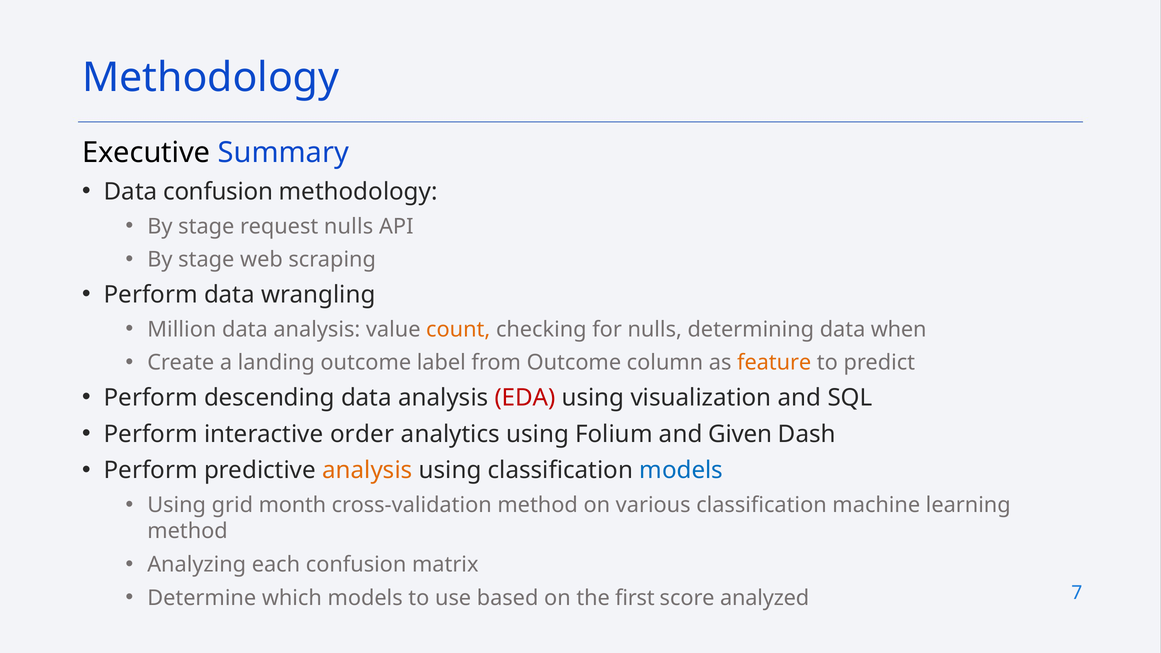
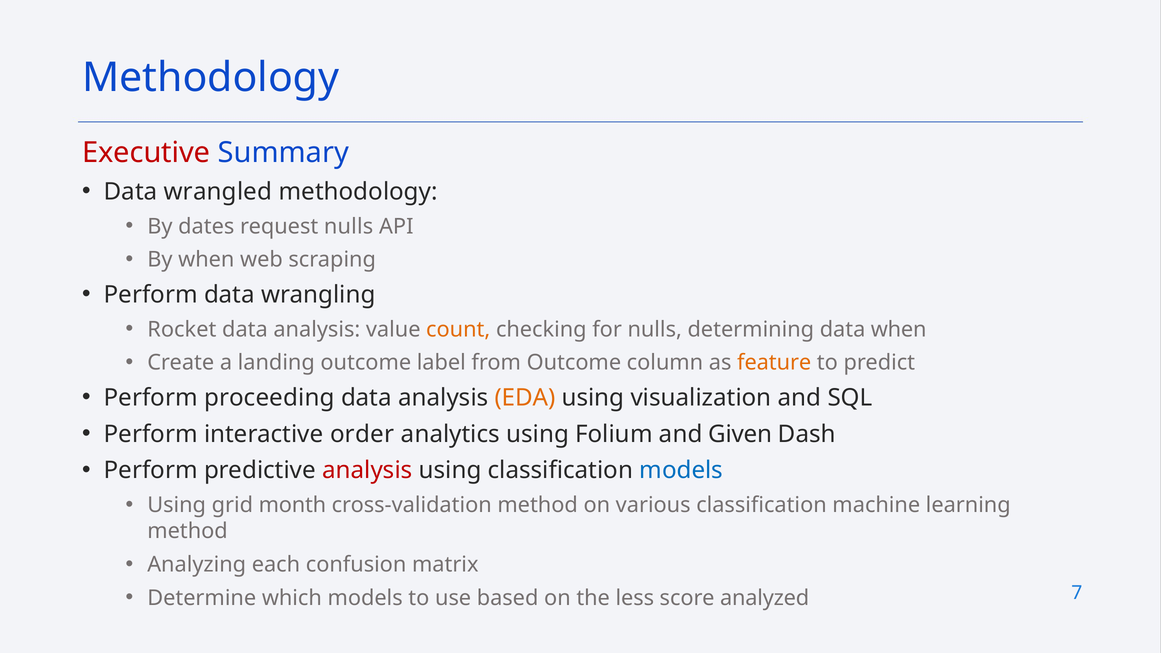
Executive colour: black -> red
Data confusion: confusion -> wrangled
stage at (206, 226): stage -> dates
stage at (206, 260): stage -> when
Million: Million -> Rocket
descending: descending -> proceeding
EDA colour: red -> orange
analysis at (367, 470) colour: orange -> red
first: first -> less
